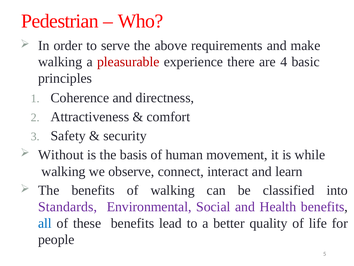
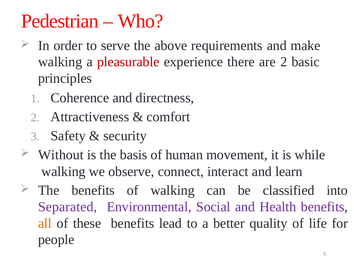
are 4: 4 -> 2
Standards: Standards -> Separated
all colour: blue -> orange
